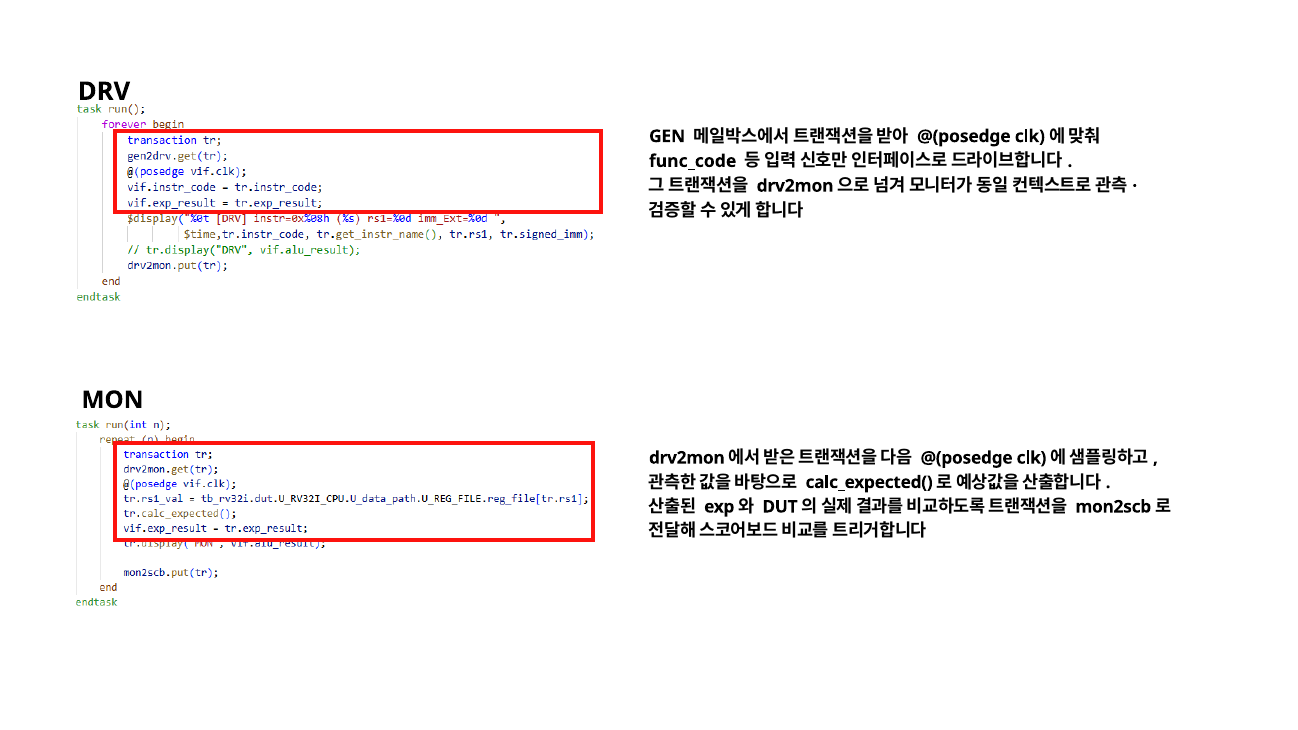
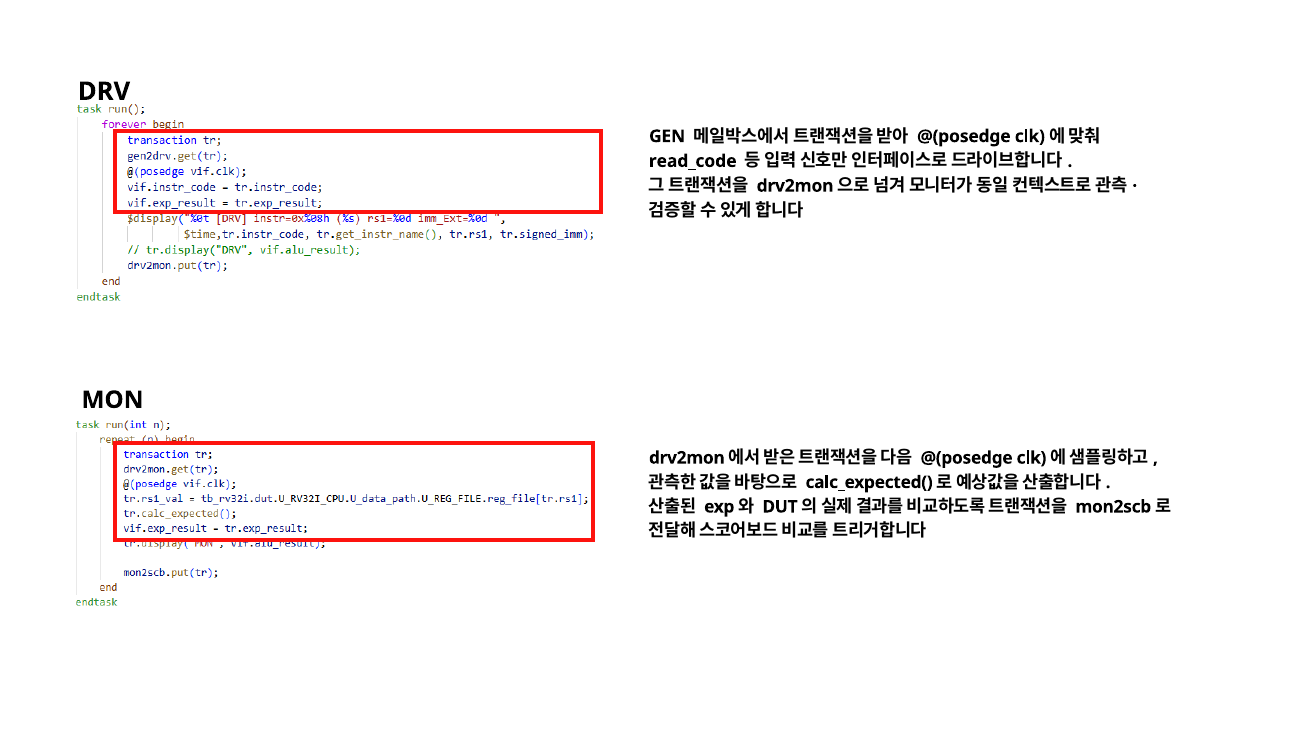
func_code: func_code -> read_code
